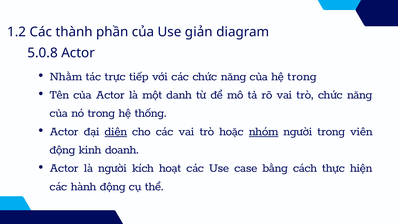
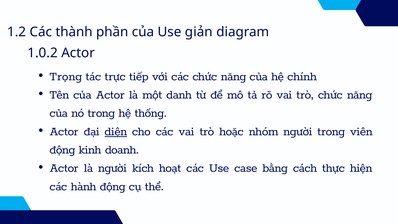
5.0.8: 5.0.8 -> 1.0.2
Nhằm: Nhằm -> Trọng
hệ trong: trong -> chính
nhóm underline: present -> none
